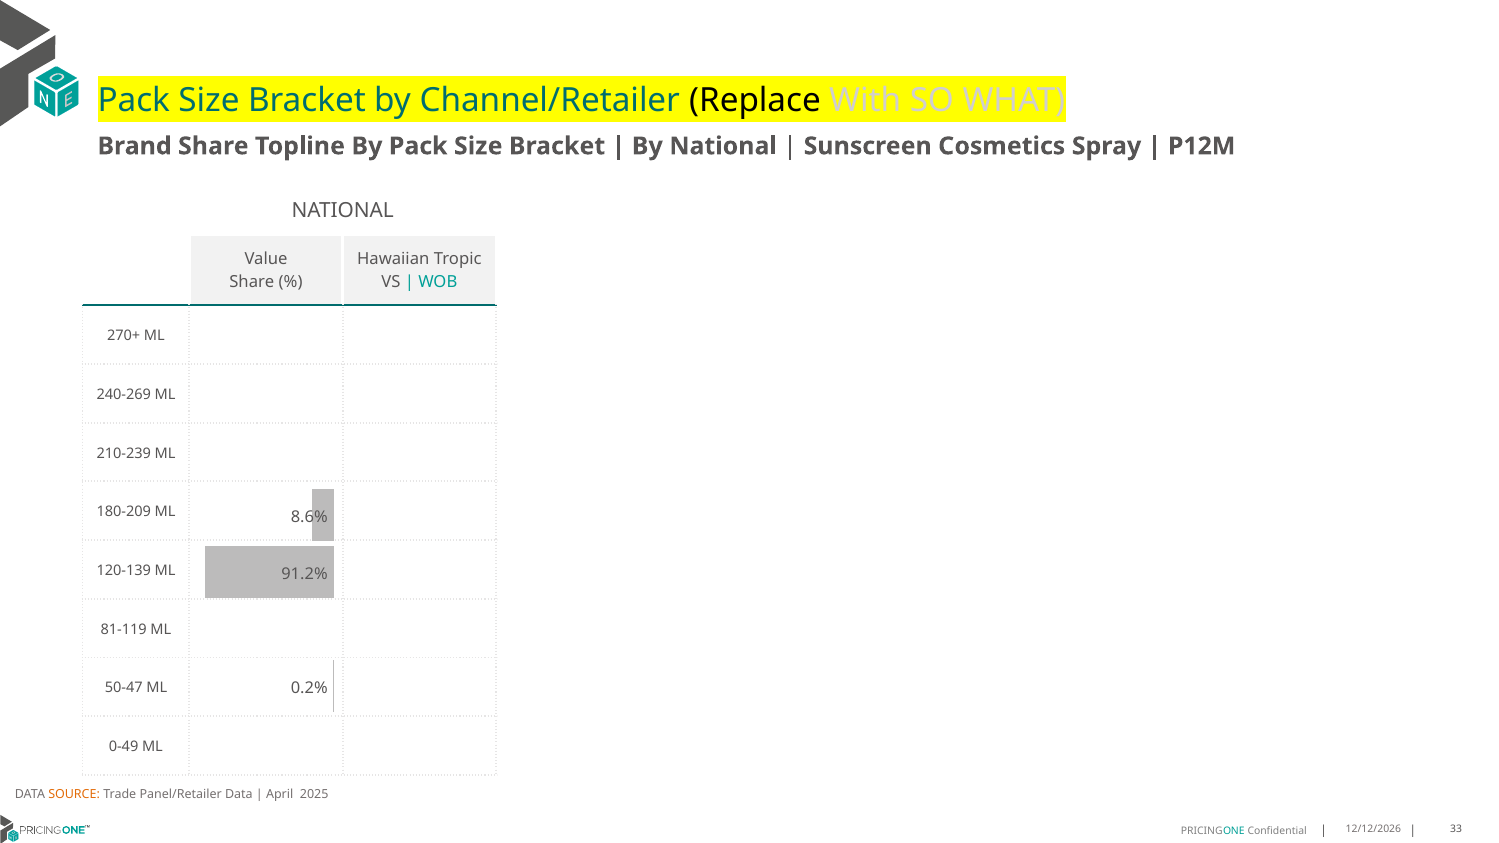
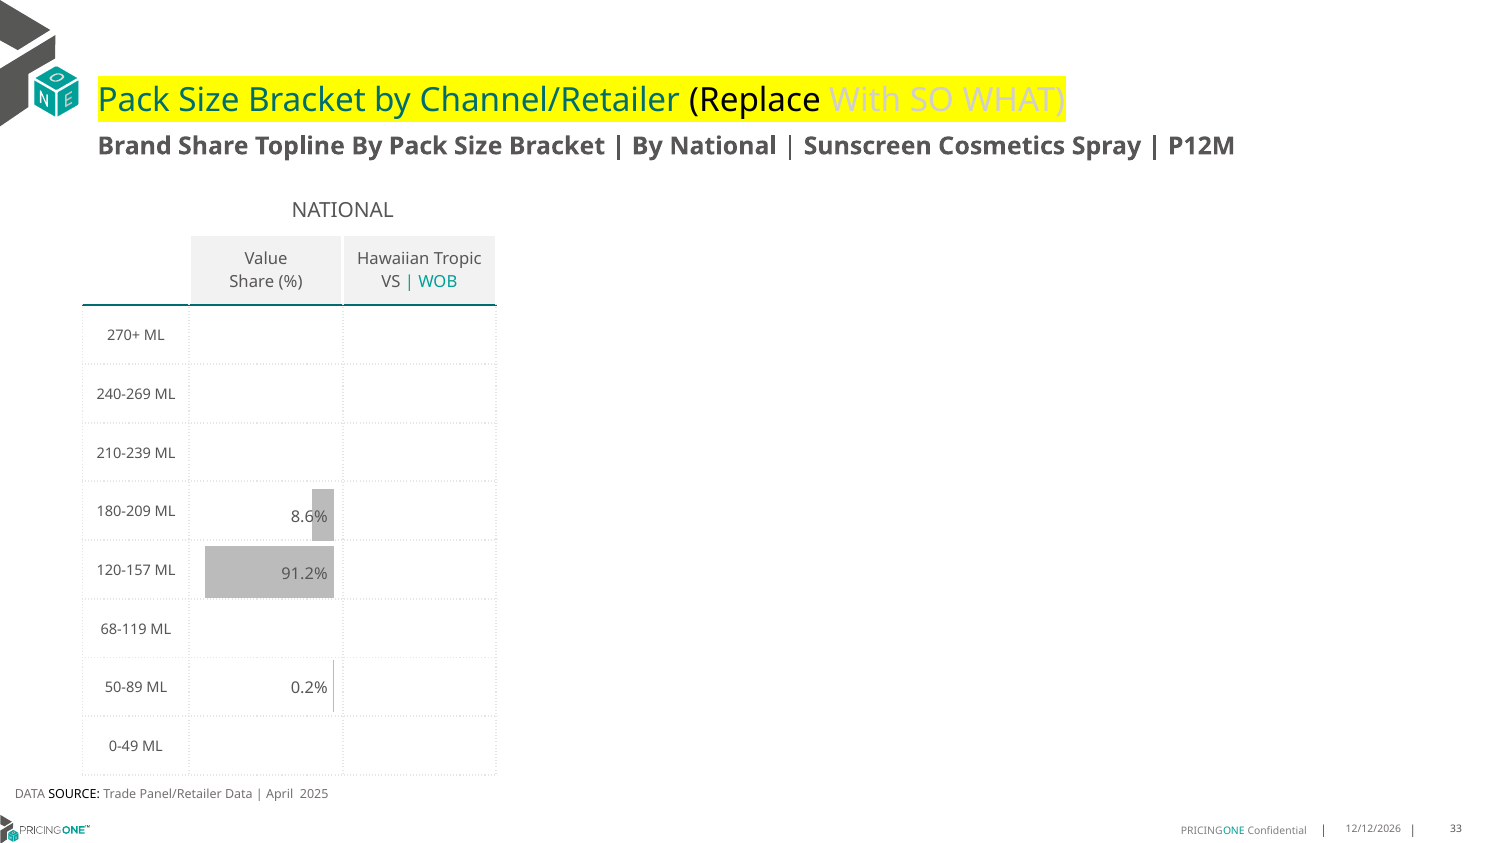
120-139: 120-139 -> 120-157
81-119: 81-119 -> 68-119
50-47: 50-47 -> 50-89
SOURCE colour: orange -> black
